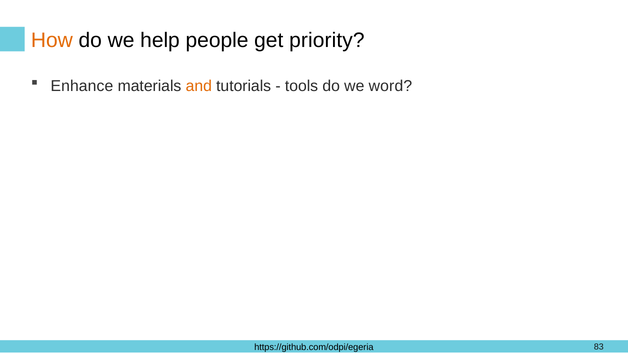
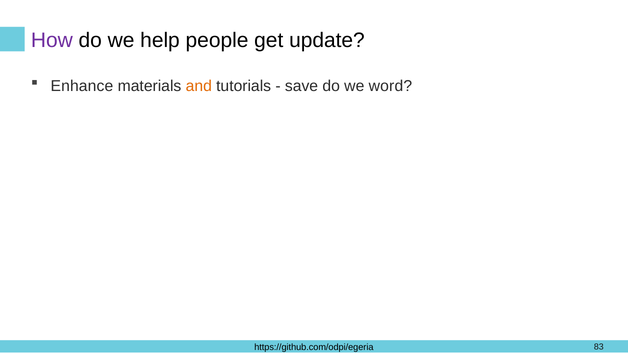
How colour: orange -> purple
priority: priority -> update
tools: tools -> save
